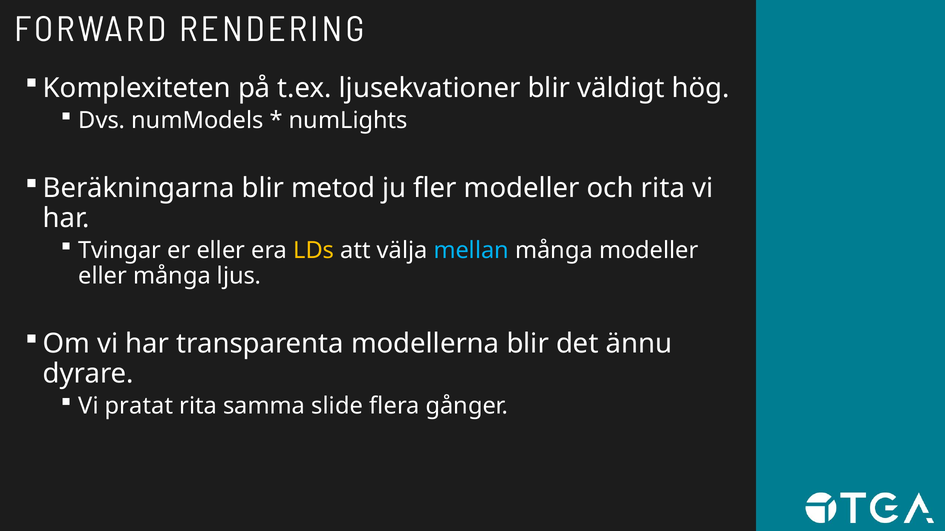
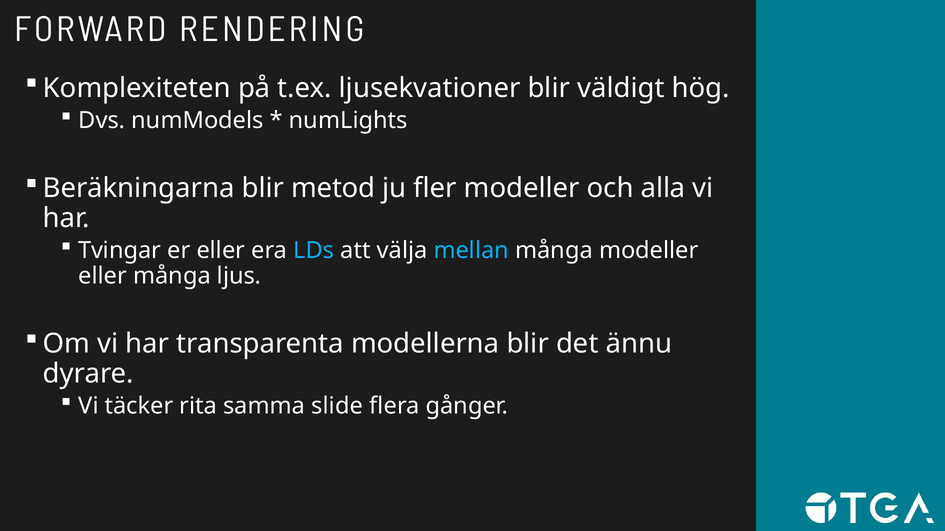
och rita: rita -> alla
LDs colour: yellow -> light blue
pratat: pratat -> täcker
